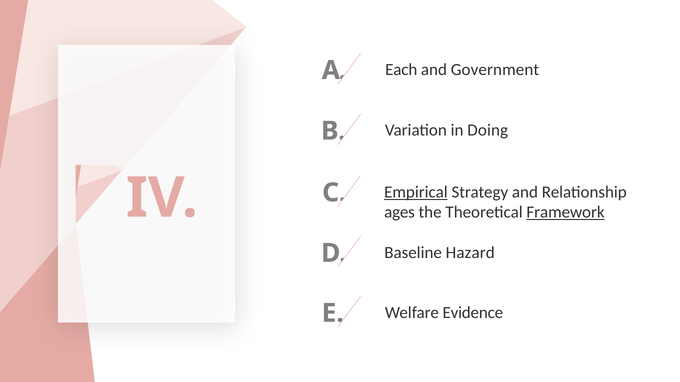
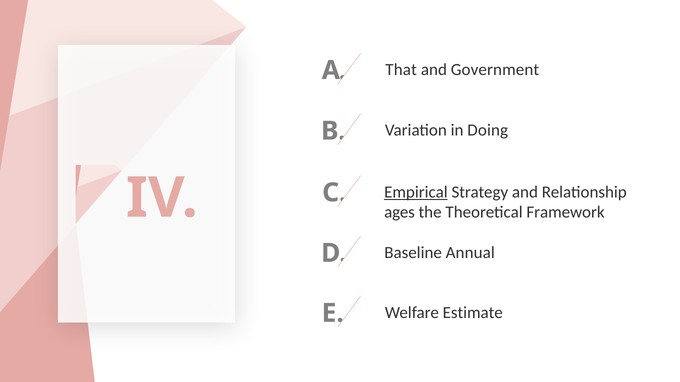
Each: Each -> That
Framework underline: present -> none
Hazard: Hazard -> Annual
Evidence: Evidence -> Estimate
